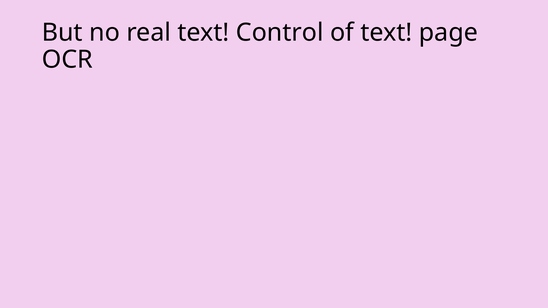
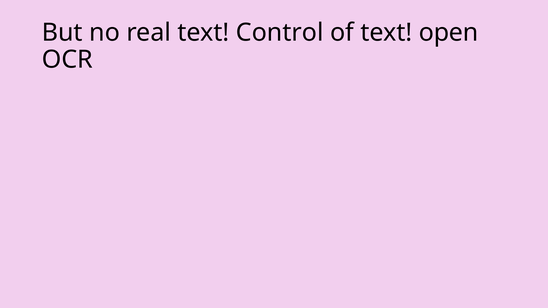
page: page -> open
